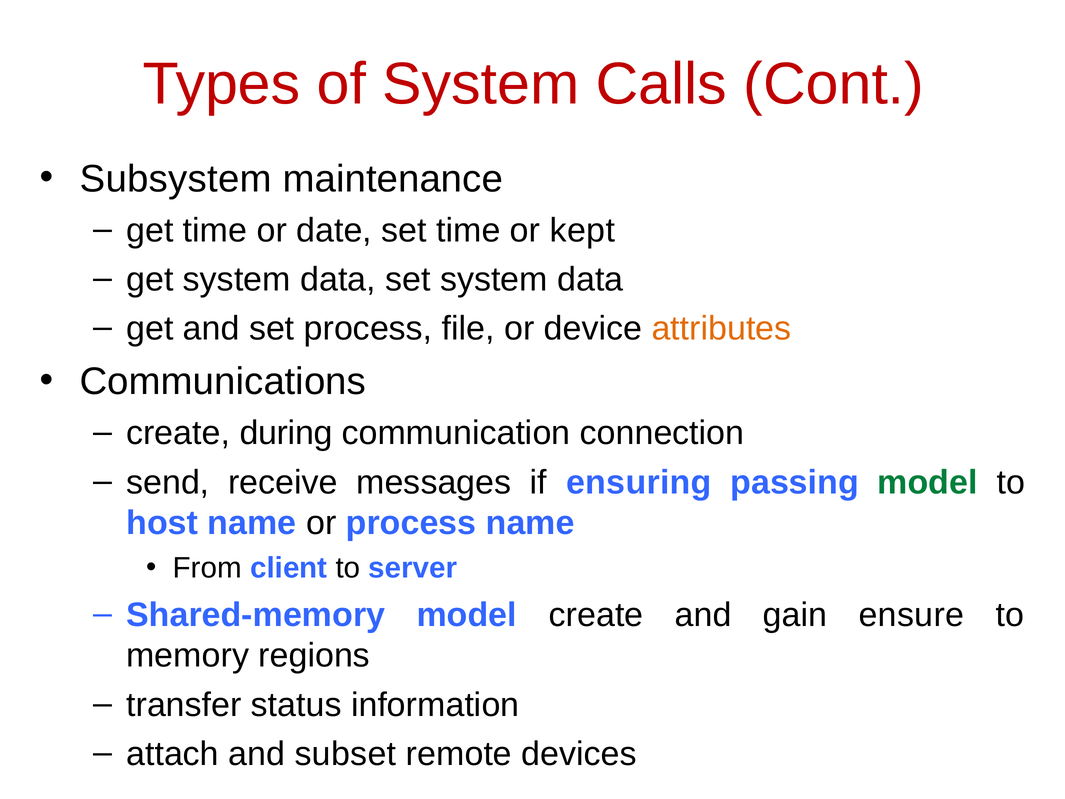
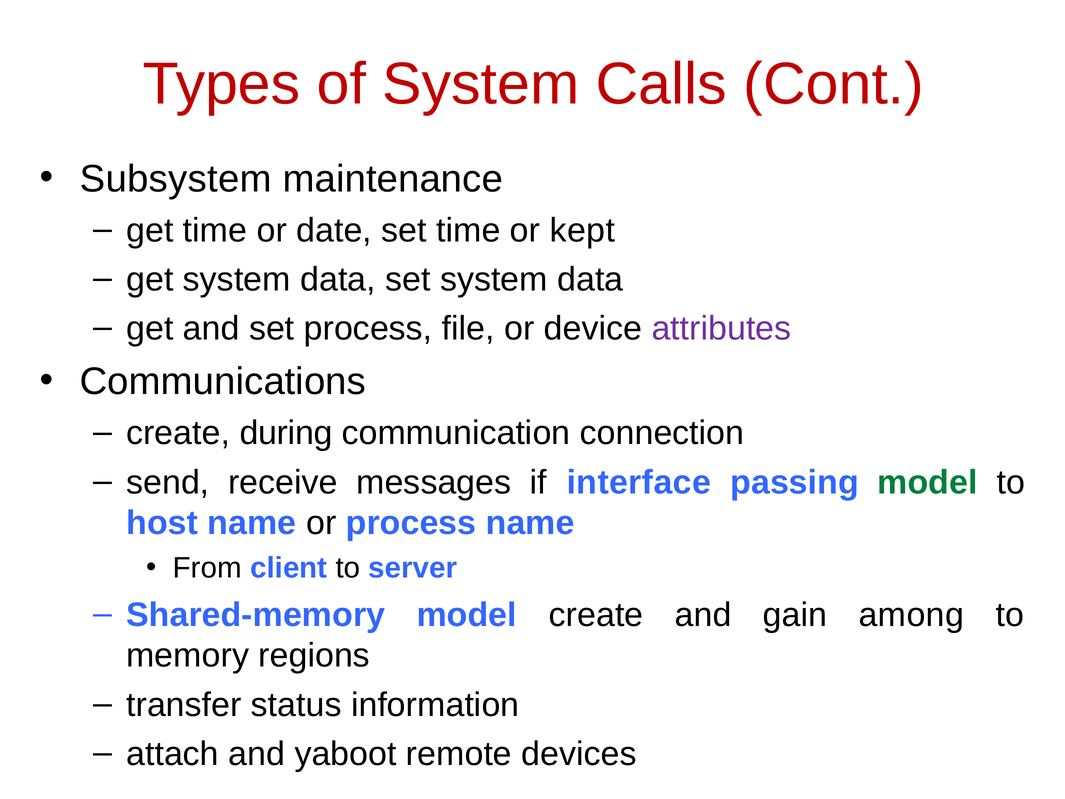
attributes colour: orange -> purple
ensuring: ensuring -> interface
ensure: ensure -> among
subset: subset -> yaboot
